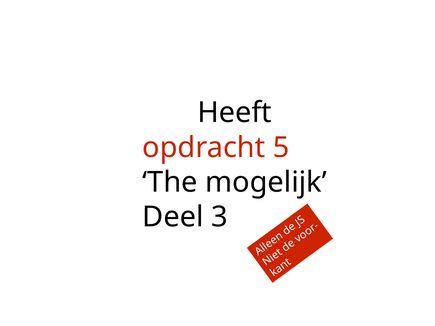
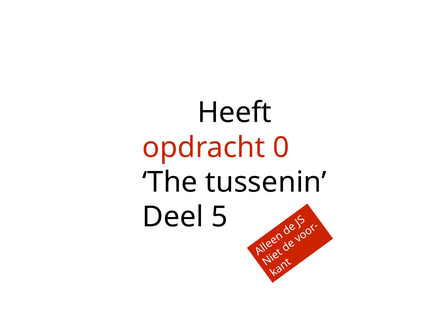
5: 5 -> 0
mogelijk: mogelijk -> tussenin
3: 3 -> 5
